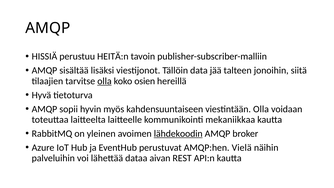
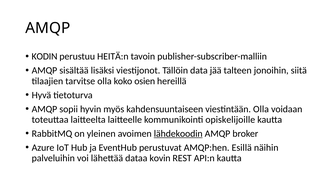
HISSIÄ: HISSIÄ -> KODIN
olla at (104, 81) underline: present -> none
mekaniikkaa: mekaniikkaa -> opiskelijoille
Vielä: Vielä -> Esillä
aivan: aivan -> kovin
